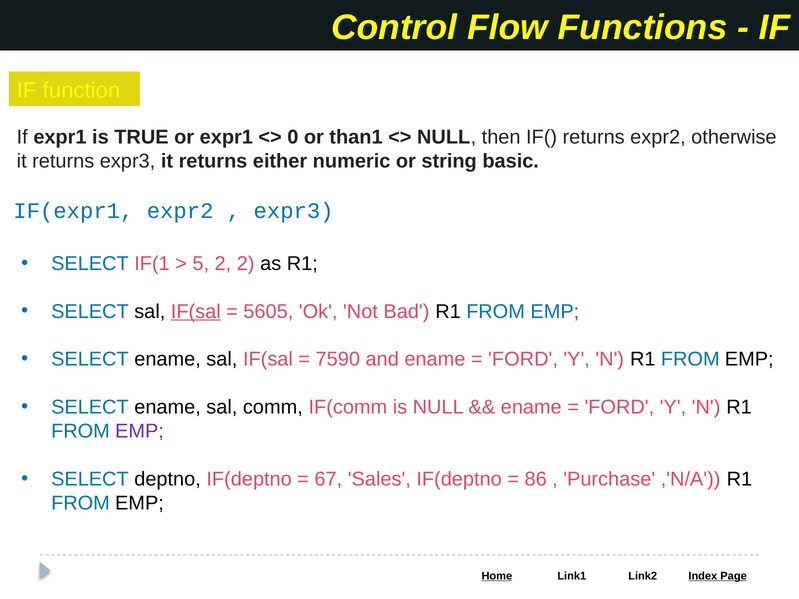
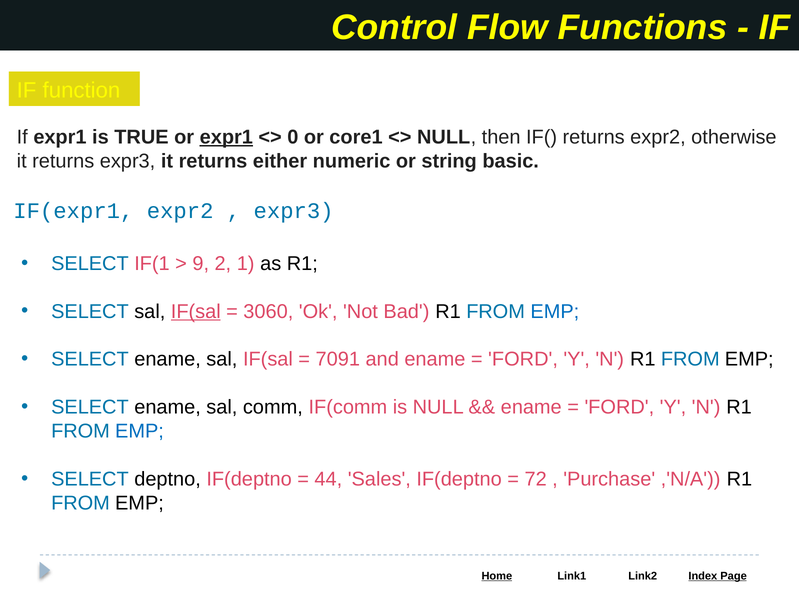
expr1 at (226, 137) underline: none -> present
than1: than1 -> core1
5: 5 -> 9
2 2: 2 -> 1
5605: 5605 -> 3060
7590: 7590 -> 7091
EMP at (139, 431) colour: purple -> blue
67: 67 -> 44
86: 86 -> 72
